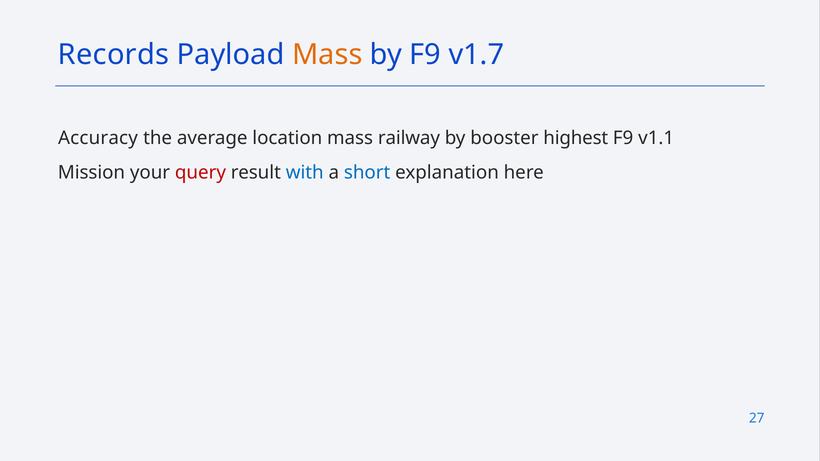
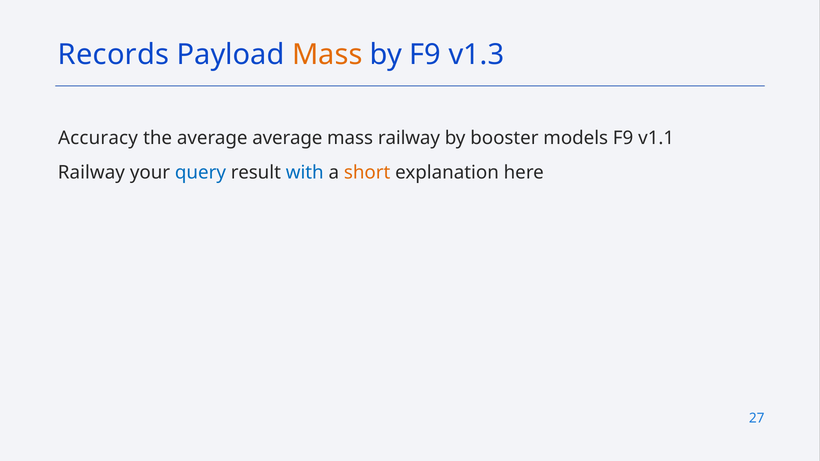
v1.7: v1.7 -> v1.3
average location: location -> average
highest: highest -> models
Mission at (91, 173): Mission -> Railway
query colour: red -> blue
short colour: blue -> orange
